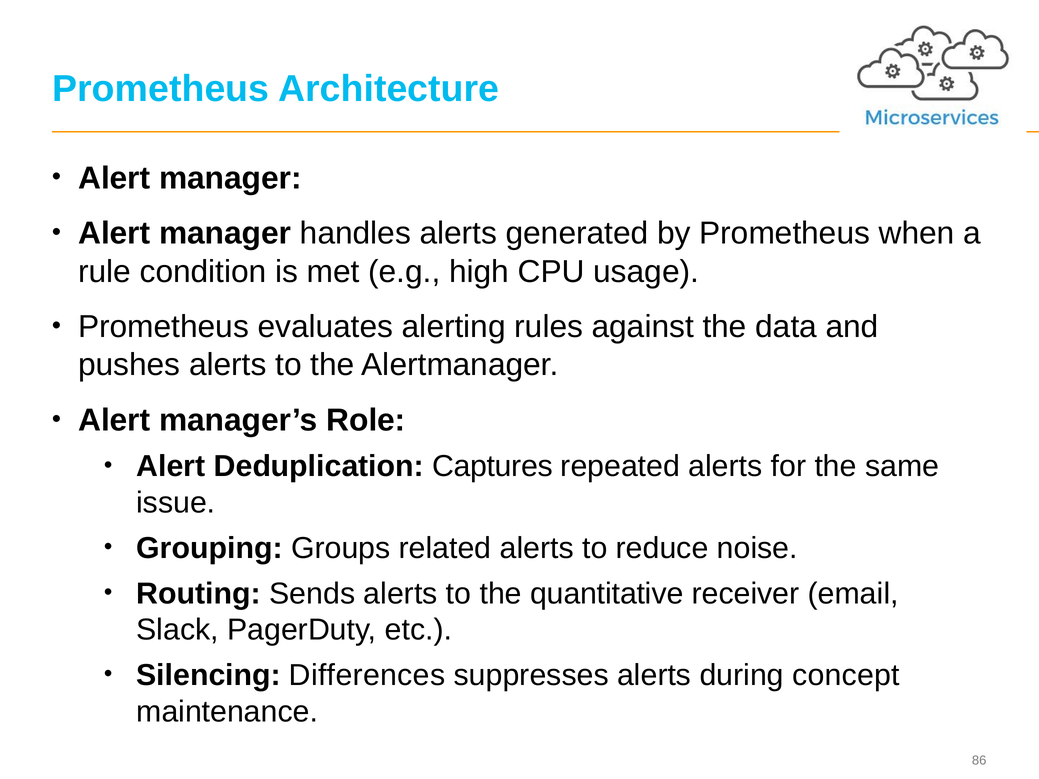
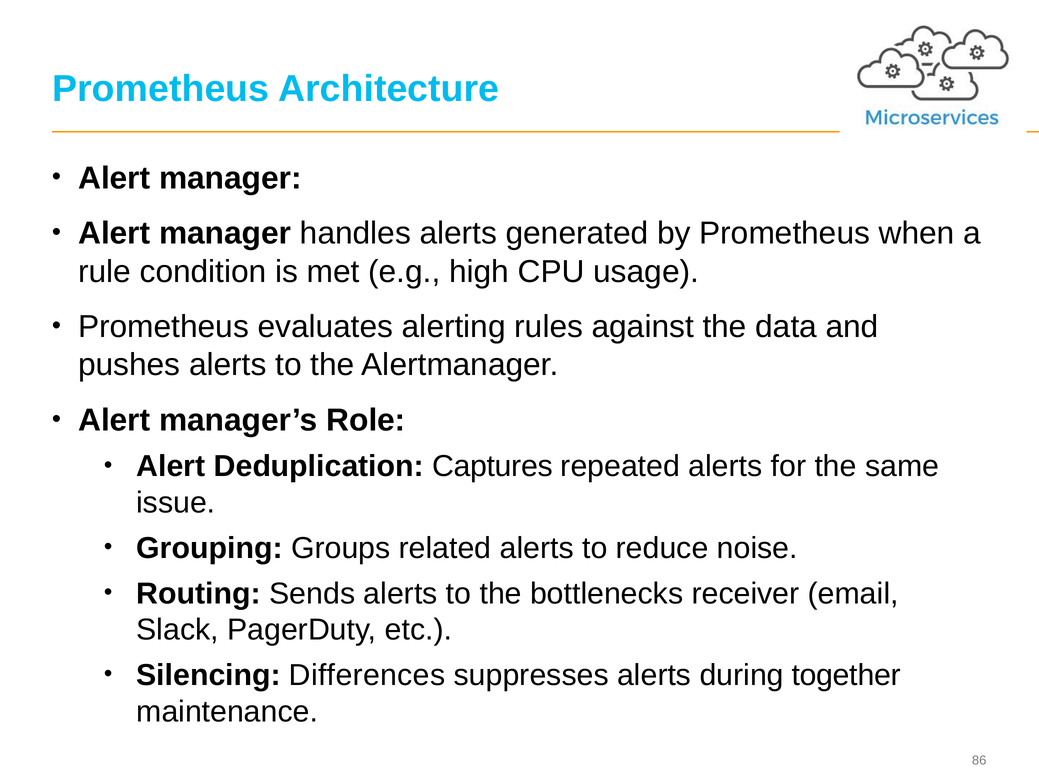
quantitative: quantitative -> bottlenecks
concept: concept -> together
